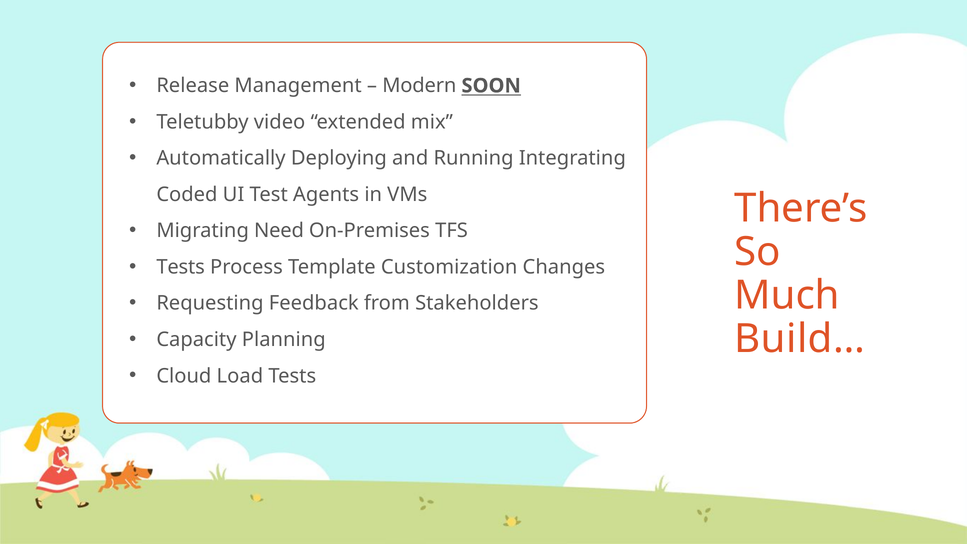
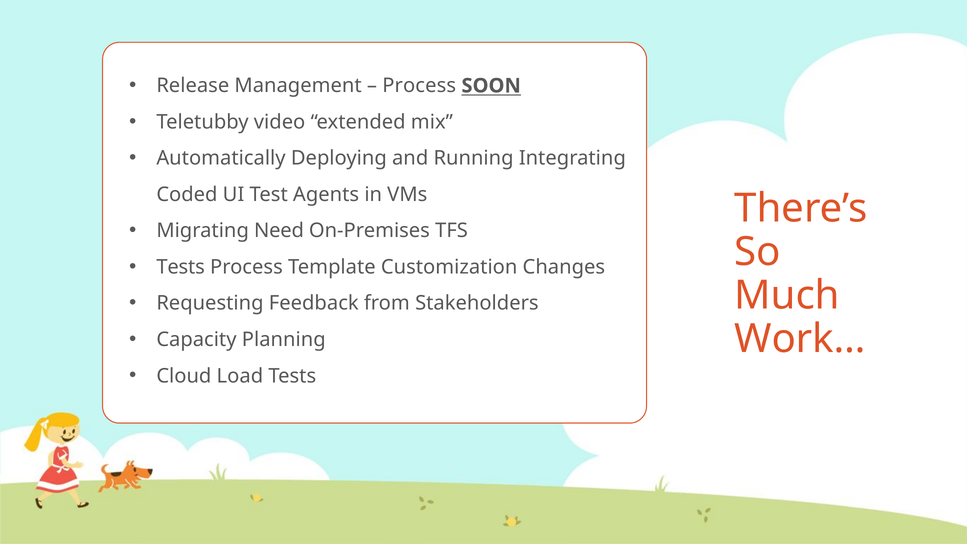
Modern at (419, 86): Modern -> Process
Build…: Build… -> Work…
